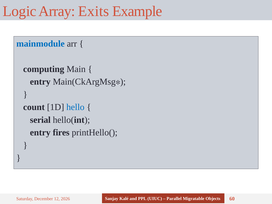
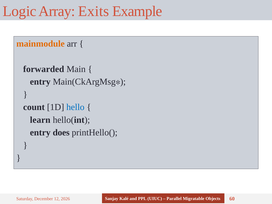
mainmodule colour: blue -> orange
computing: computing -> forwarded
serial: serial -> learn
fires: fires -> does
